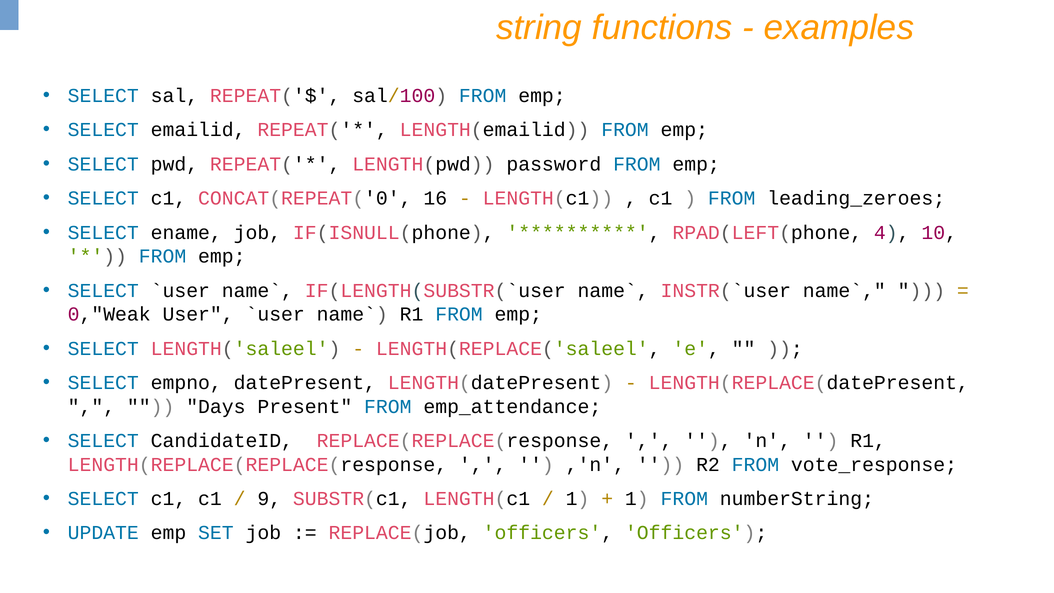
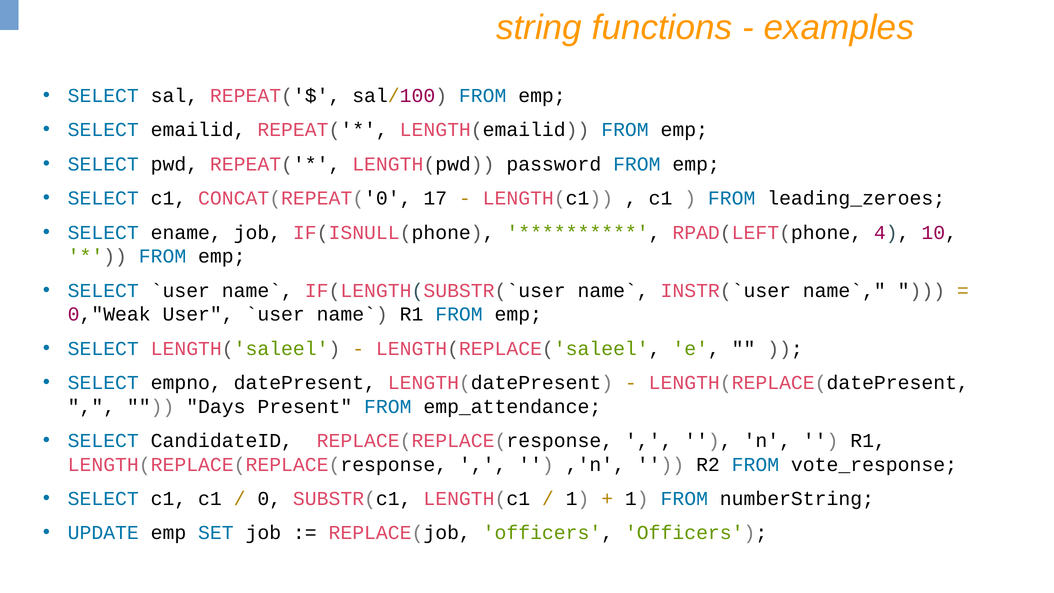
16: 16 -> 17
9: 9 -> 0
